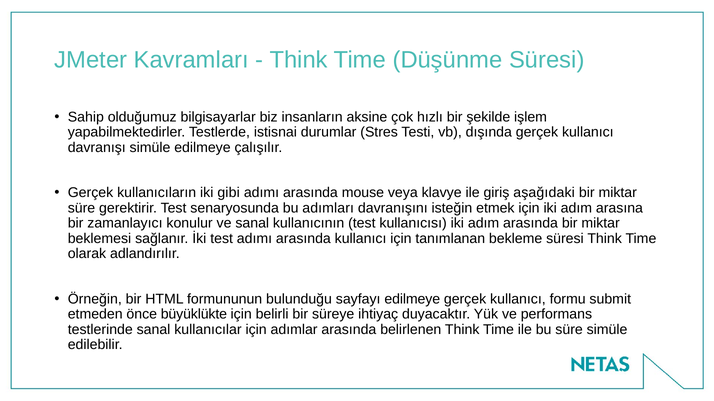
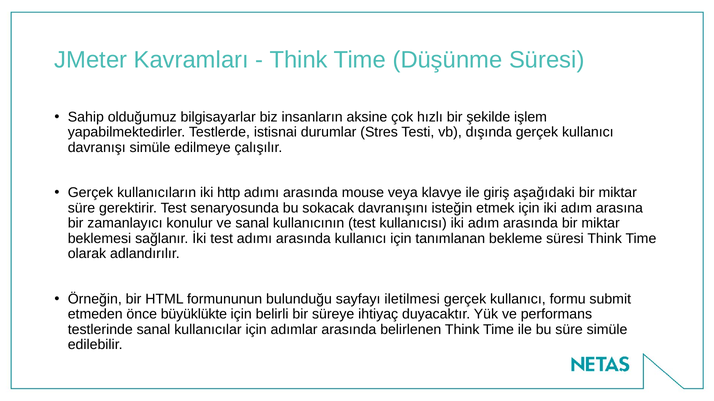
gibi: gibi -> http
adımları: adımları -> sokacak
sayfayı edilmeye: edilmeye -> iletilmesi
